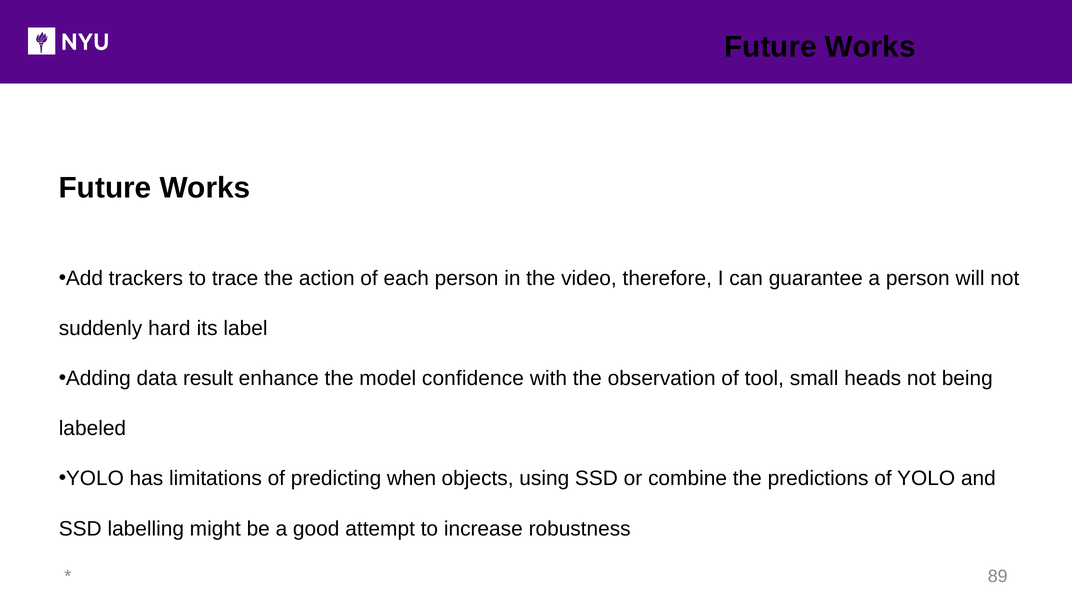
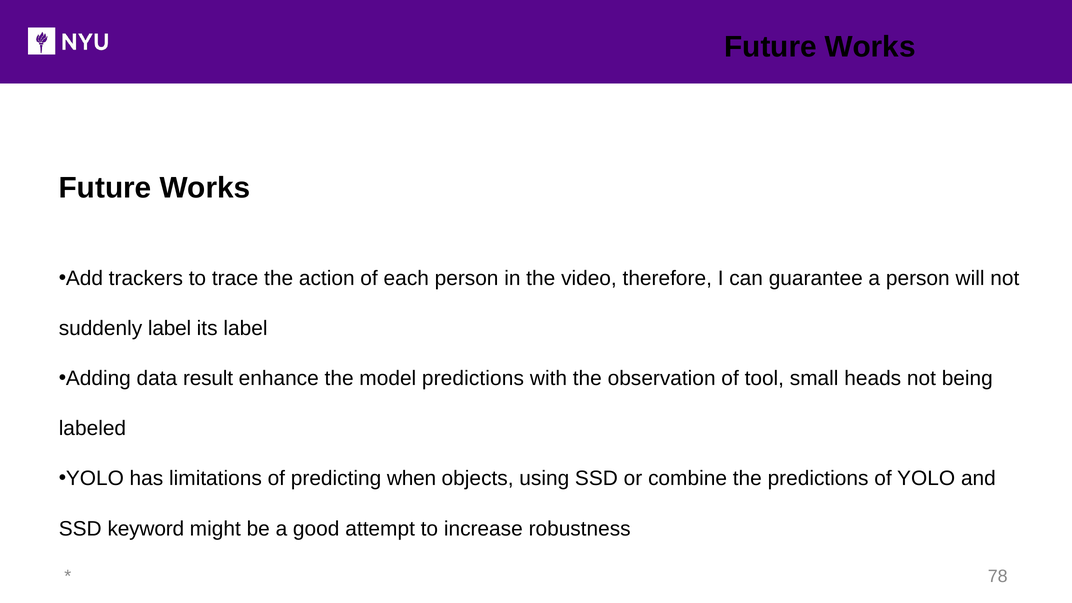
suddenly hard: hard -> label
model confidence: confidence -> predictions
labelling: labelling -> keyword
89: 89 -> 78
